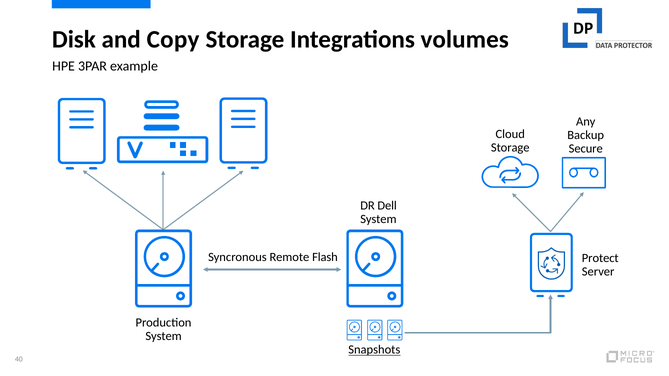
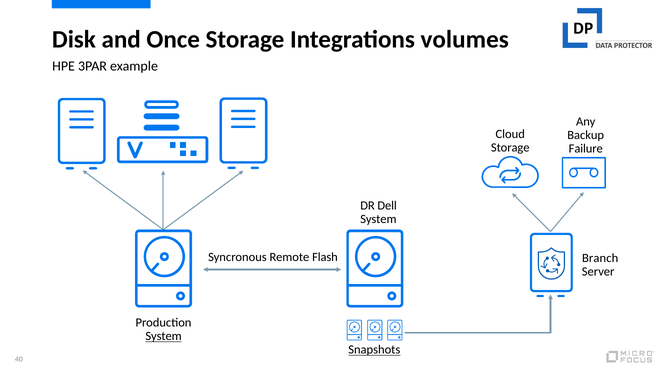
Copy: Copy -> Once
Secure: Secure -> Failure
Protect: Protect -> Branch
System at (164, 337) underline: none -> present
